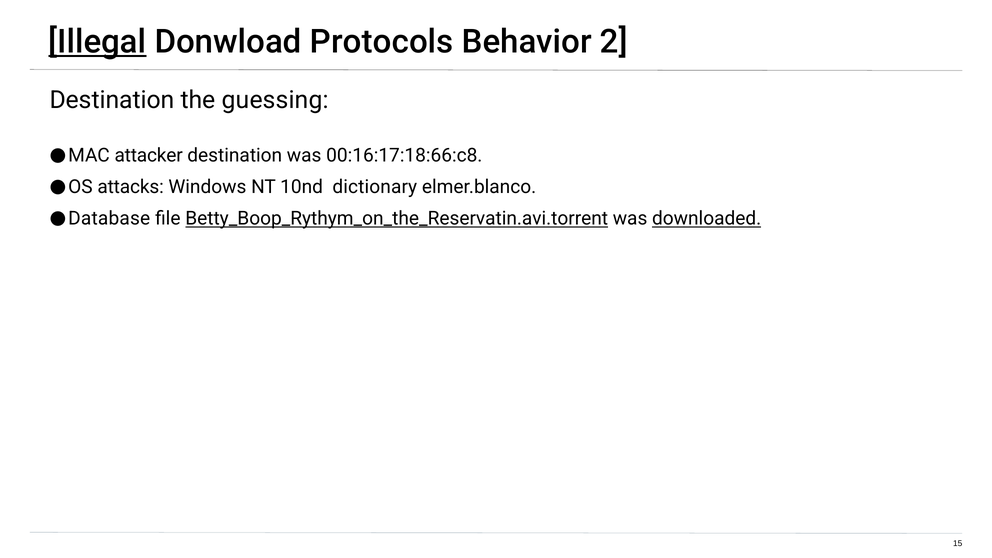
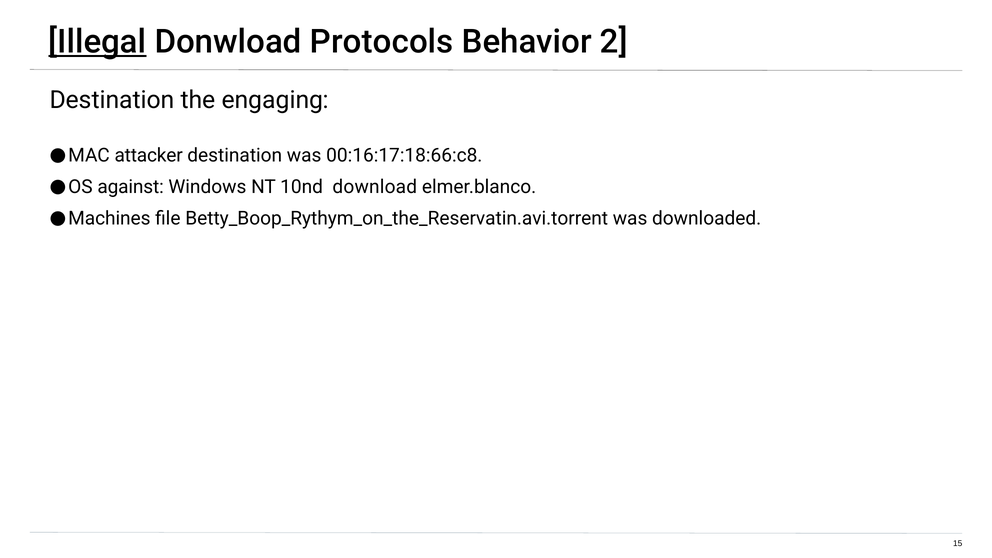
guessing: guessing -> engaging
attacks: attacks -> against
dictionary: dictionary -> download
Database: Database -> Machines
Betty_Boop_Rythym_on_the_Reservatin.avi.torrent underline: present -> none
downloaded underline: present -> none
